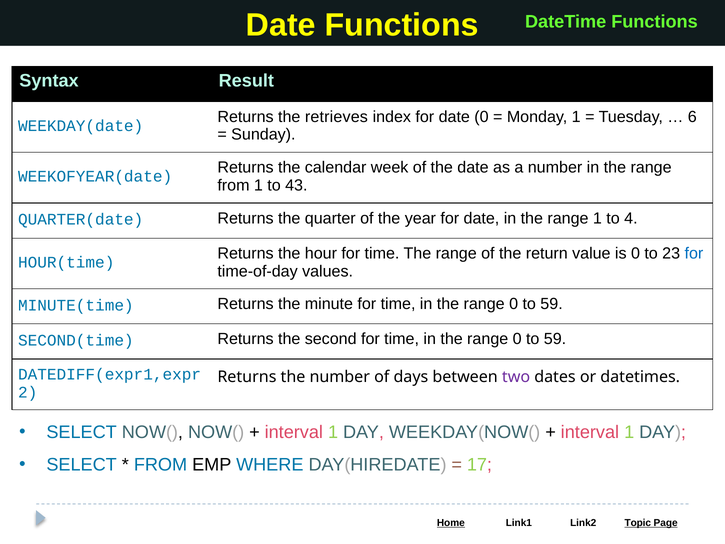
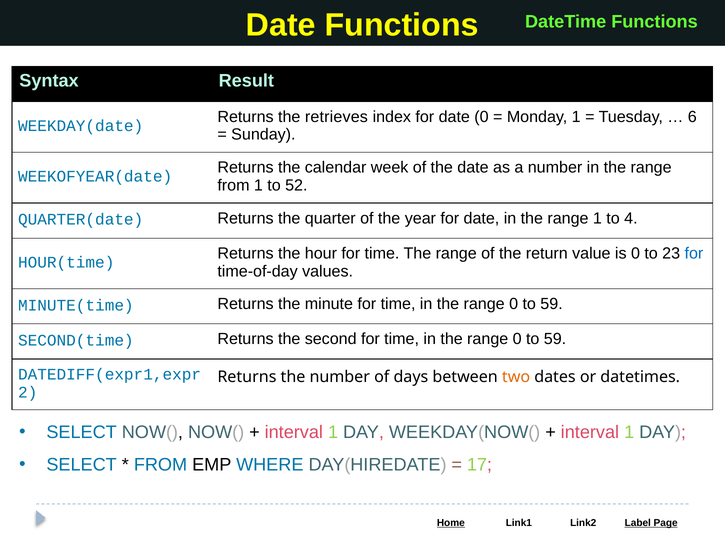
43: 43 -> 52
two colour: purple -> orange
Topic: Topic -> Label
